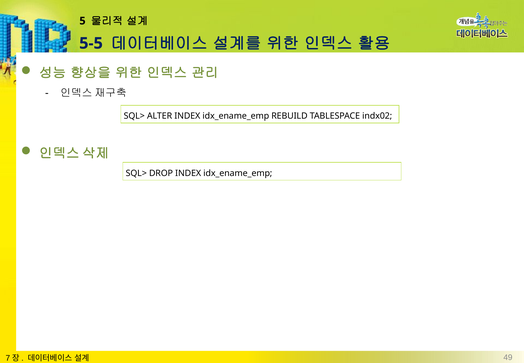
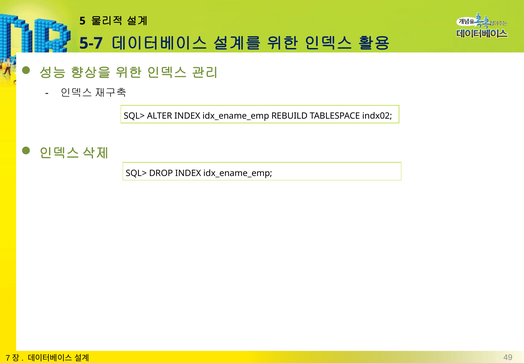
5-5: 5-5 -> 5-7
